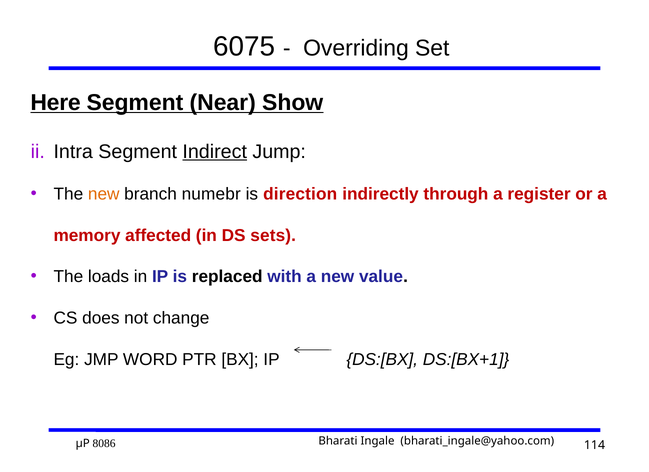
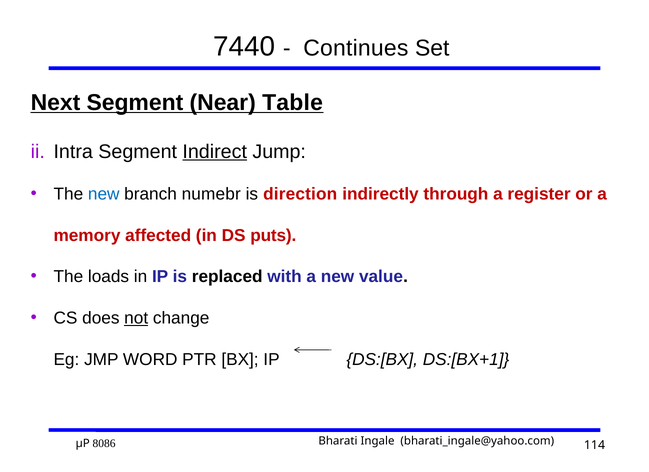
6075: 6075 -> 7440
Overriding: Overriding -> Continues
Here: Here -> Next
Show: Show -> Table
new at (104, 194) colour: orange -> blue
sets: sets -> puts
not underline: none -> present
